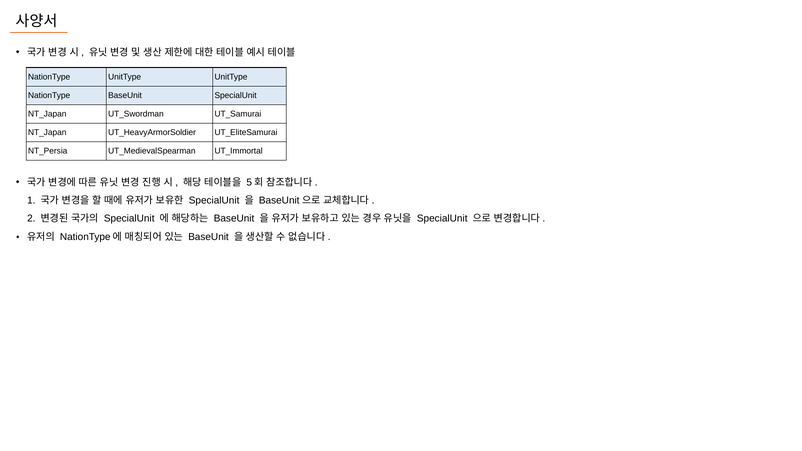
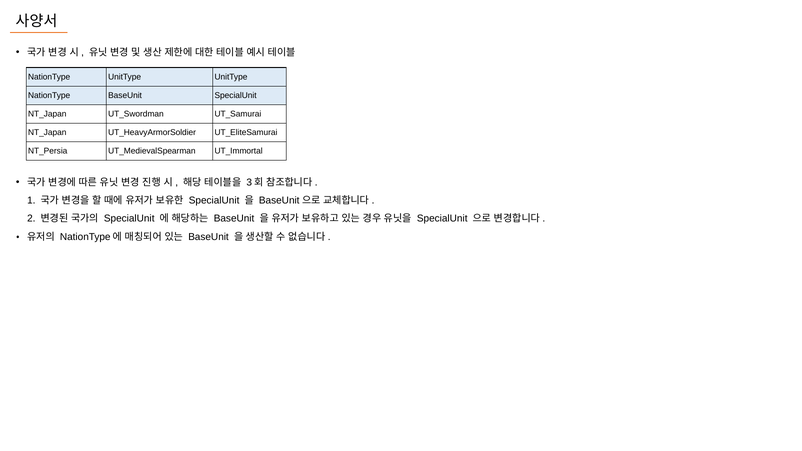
5: 5 -> 3
